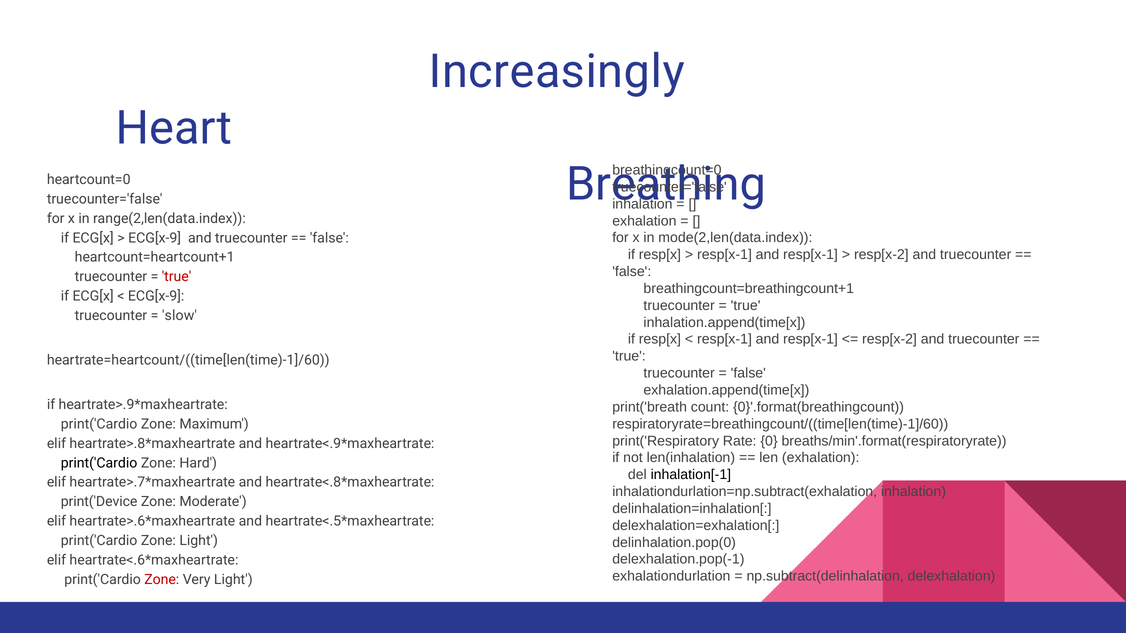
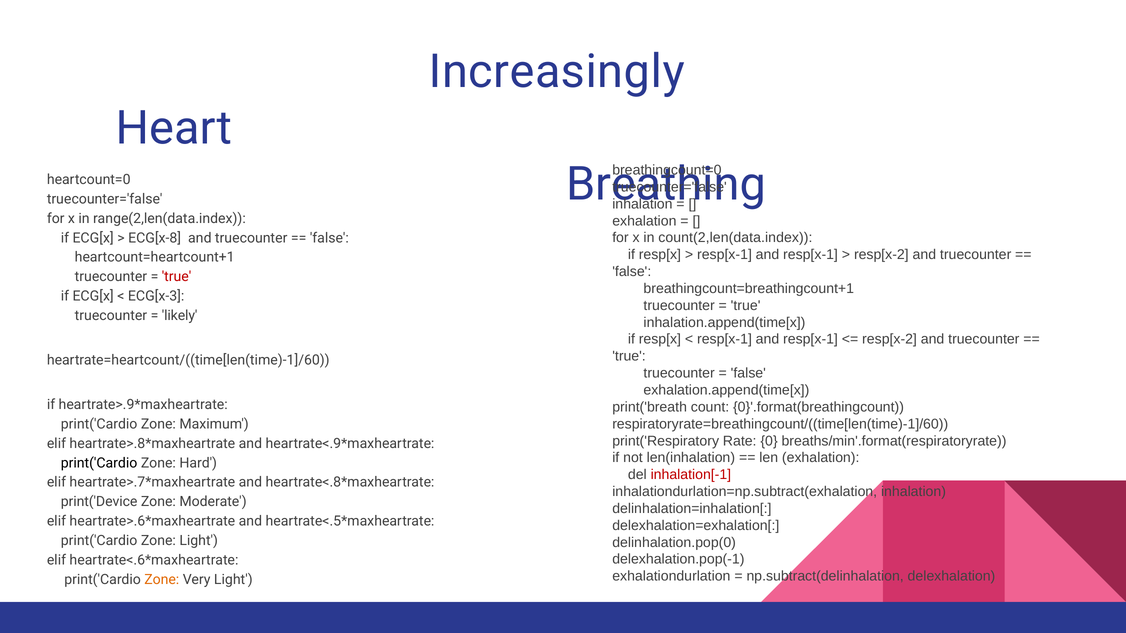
mode(2,len(data.index: mode(2,len(data.index -> count(2,len(data.index
ECG[x-9 at (155, 238): ECG[x-9 -> ECG[x-8
ECG[x-9 at (156, 296): ECG[x-9 -> ECG[x-3
slow: slow -> likely
inhalation[-1 colour: black -> red
Zone at (162, 580) colour: red -> orange
